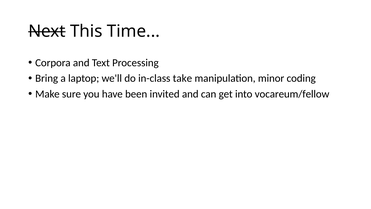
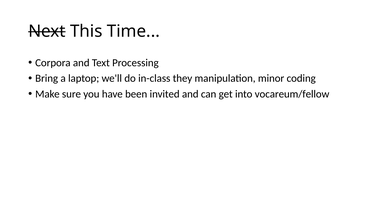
take: take -> they
